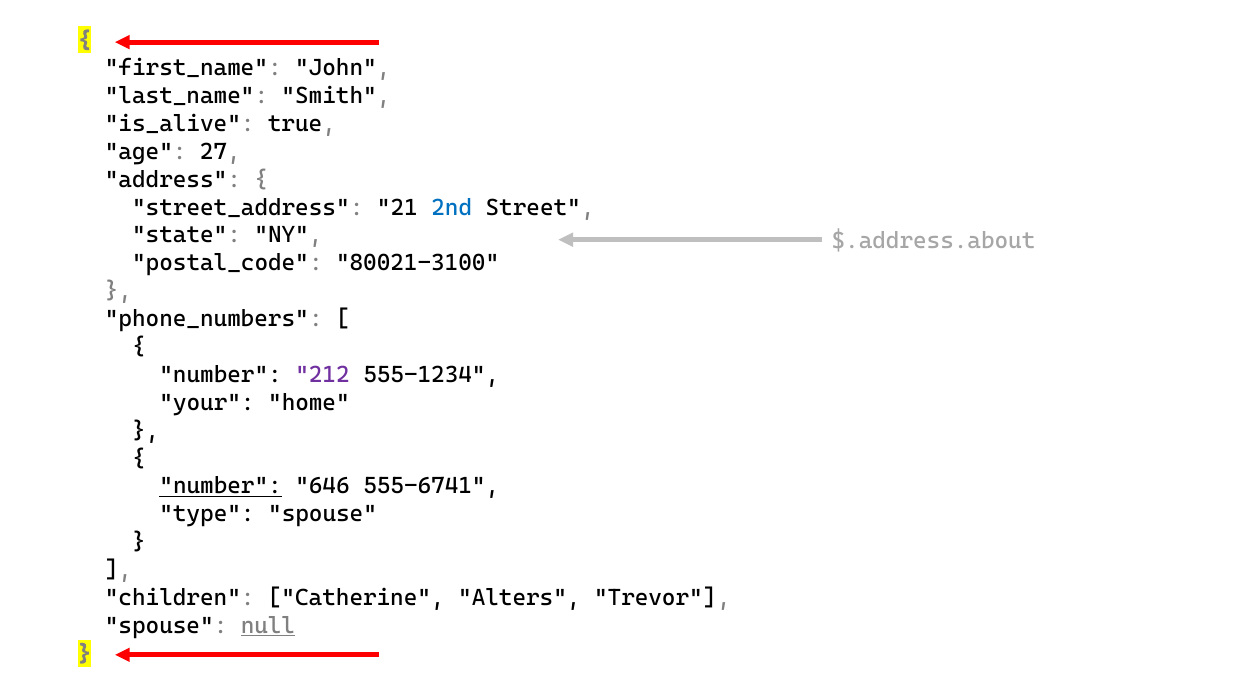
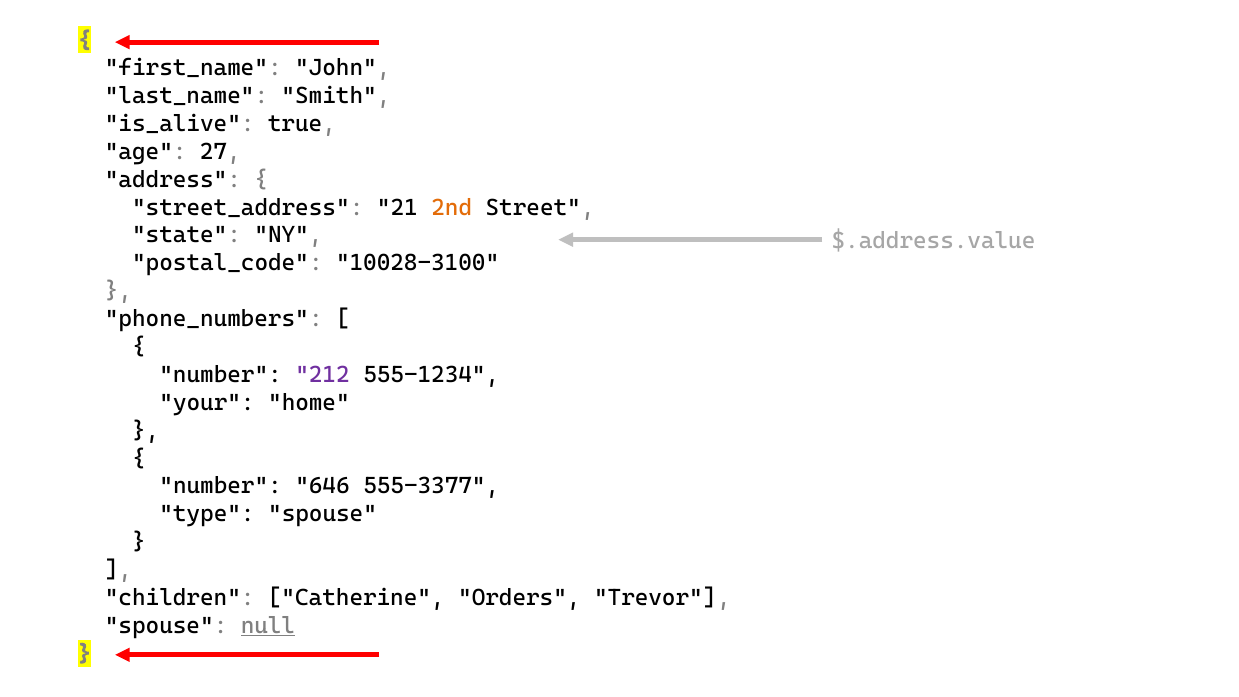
2nd colour: blue -> orange
$.address.about: $.address.about -> $.address.value
80021-3100: 80021-3100 -> 10028-3100
number at (221, 486) underline: present -> none
555-6741: 555-6741 -> 555-3377
Alters: Alters -> Orders
